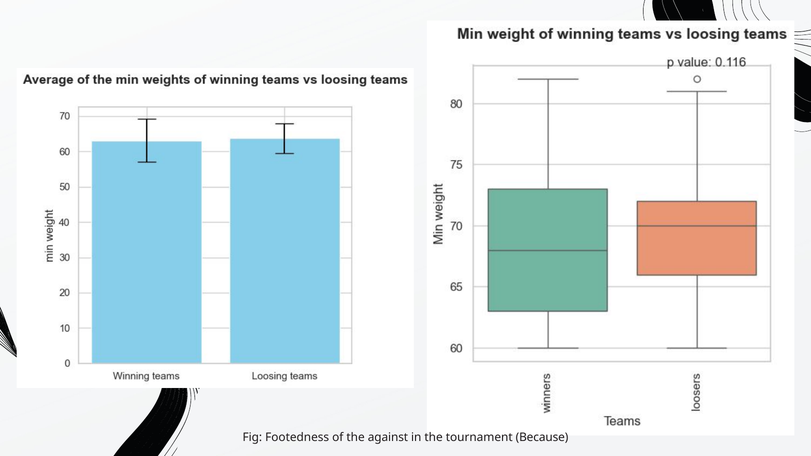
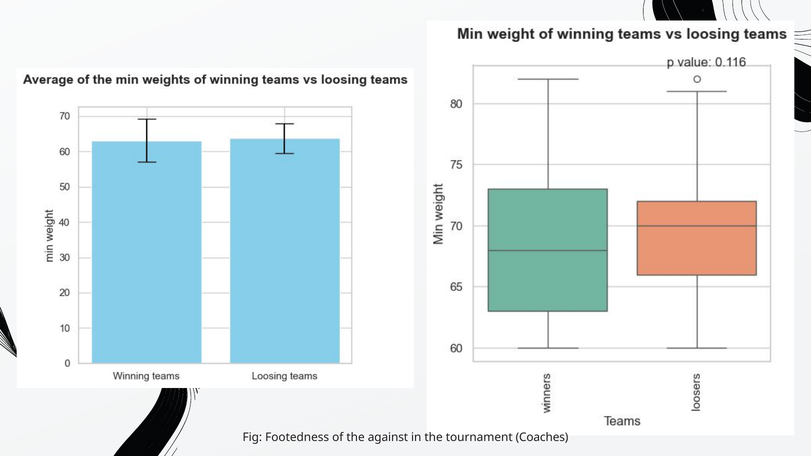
Because: Because -> Coaches
